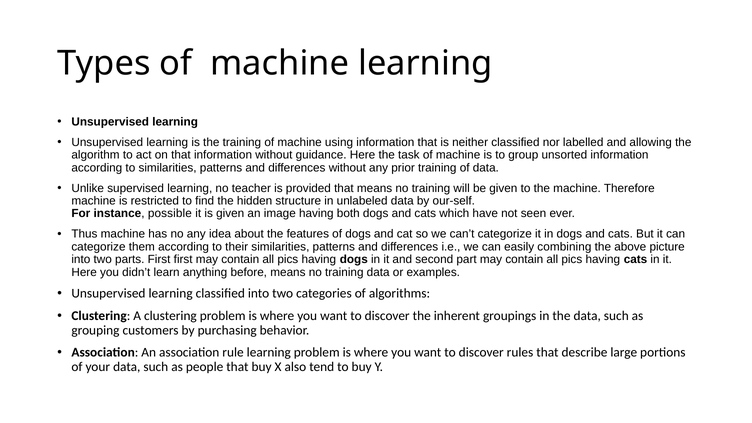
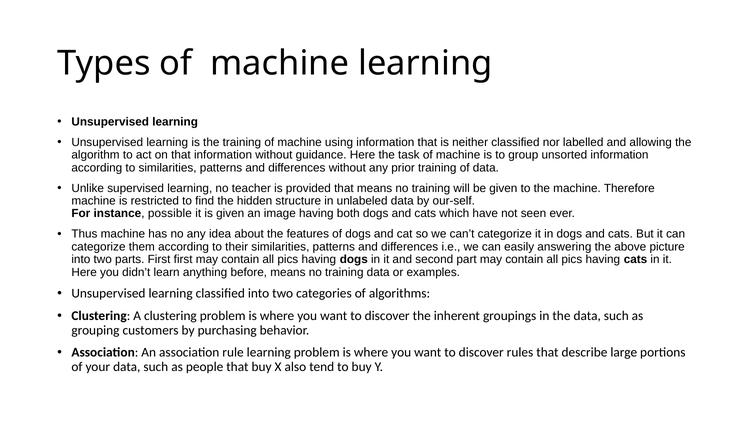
combining: combining -> answering
